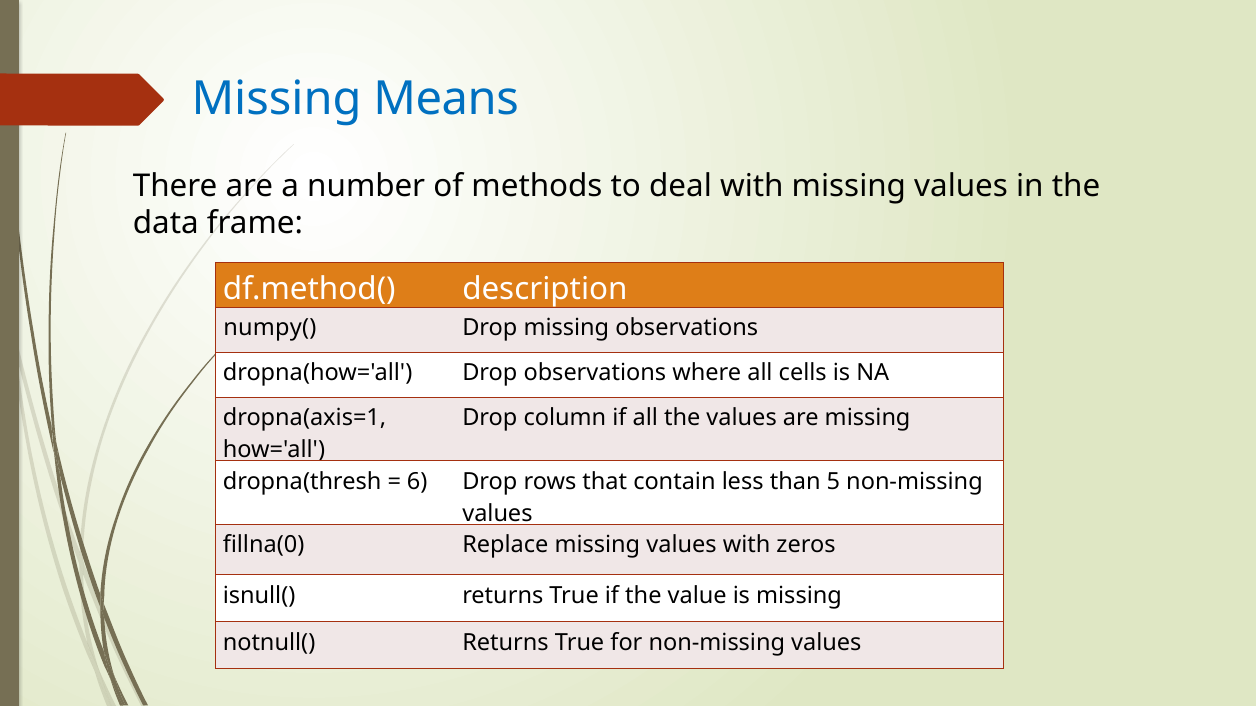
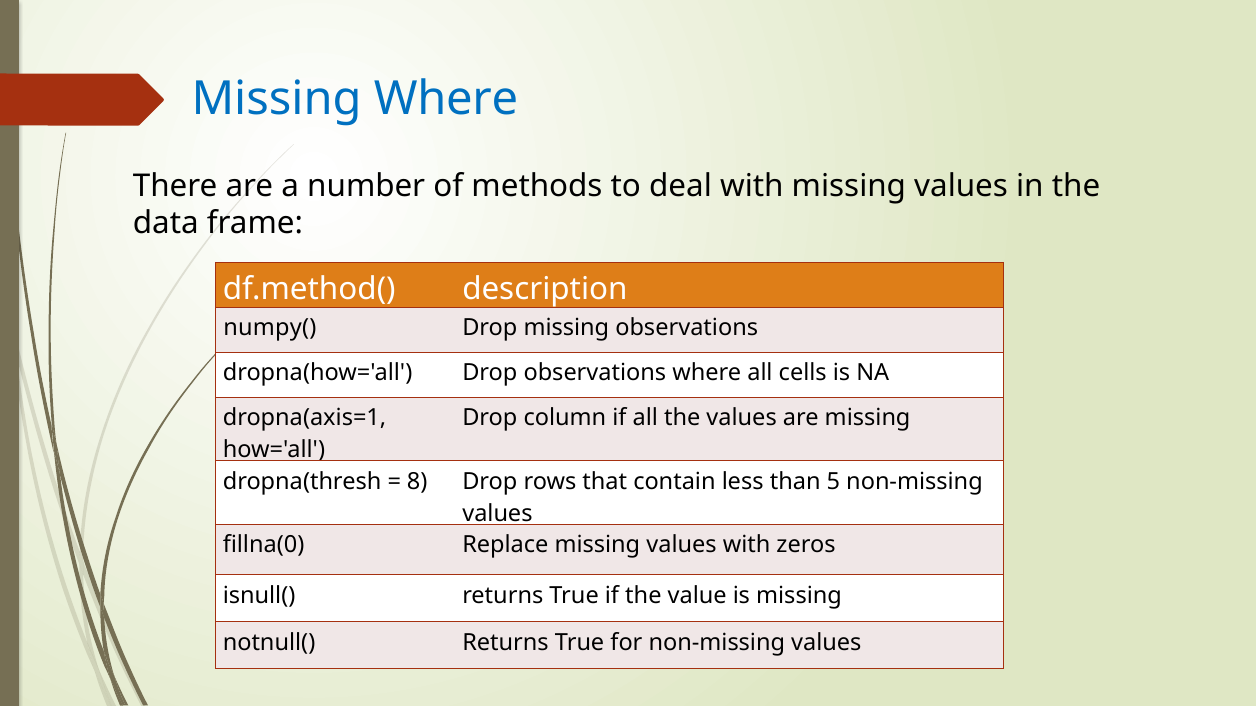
Missing Means: Means -> Where
6: 6 -> 8
